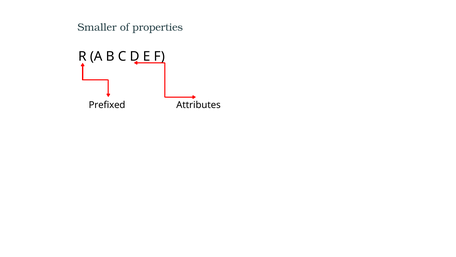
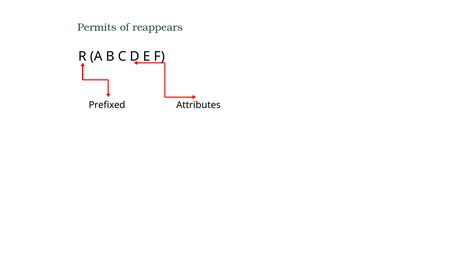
Smaller: Smaller -> Permits
properties: properties -> reappears
